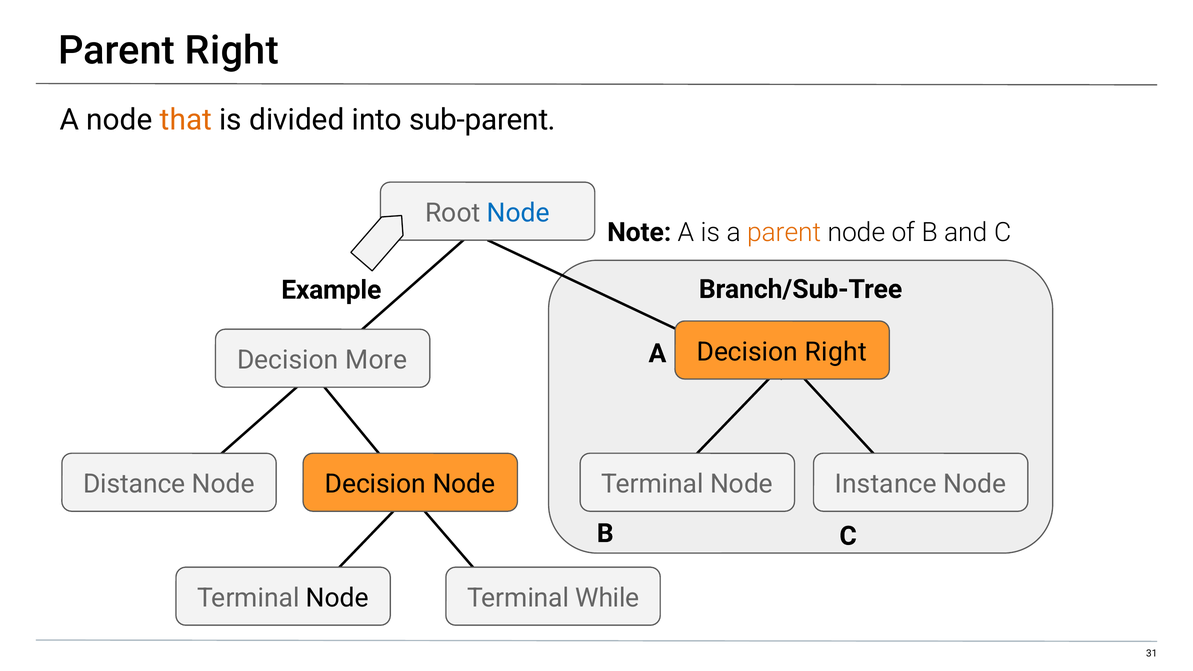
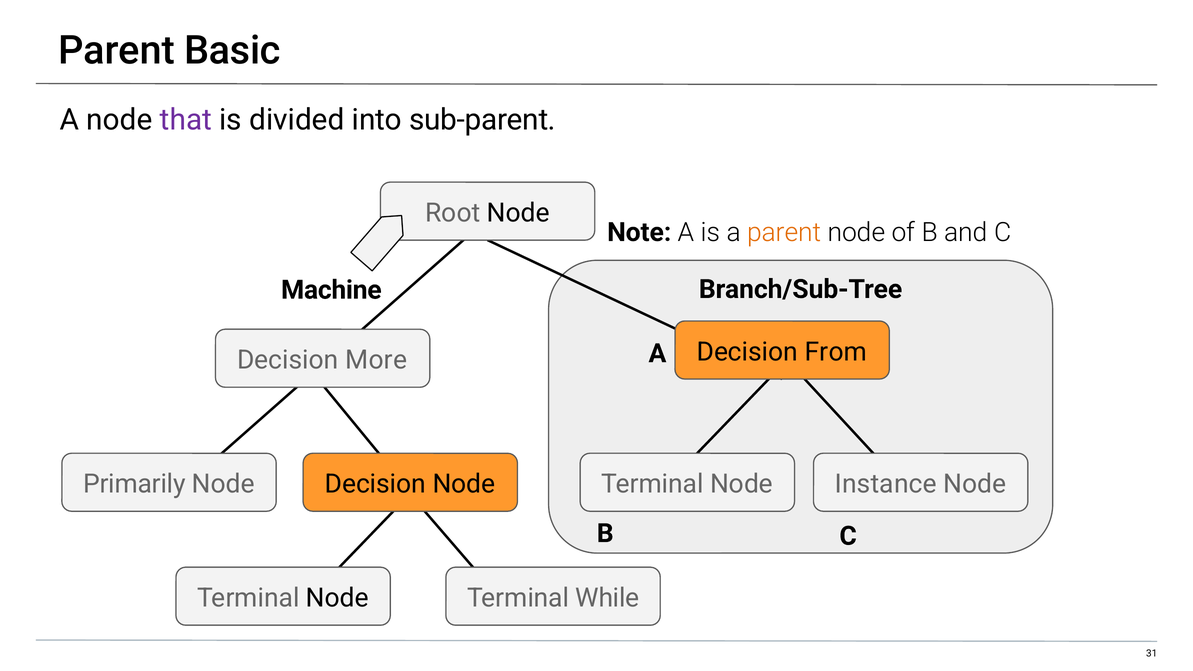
Parent Right: Right -> Basic
that colour: orange -> purple
Node at (518, 213) colour: blue -> black
Example: Example -> Machine
Decision Right: Right -> From
Distance: Distance -> Primarily
